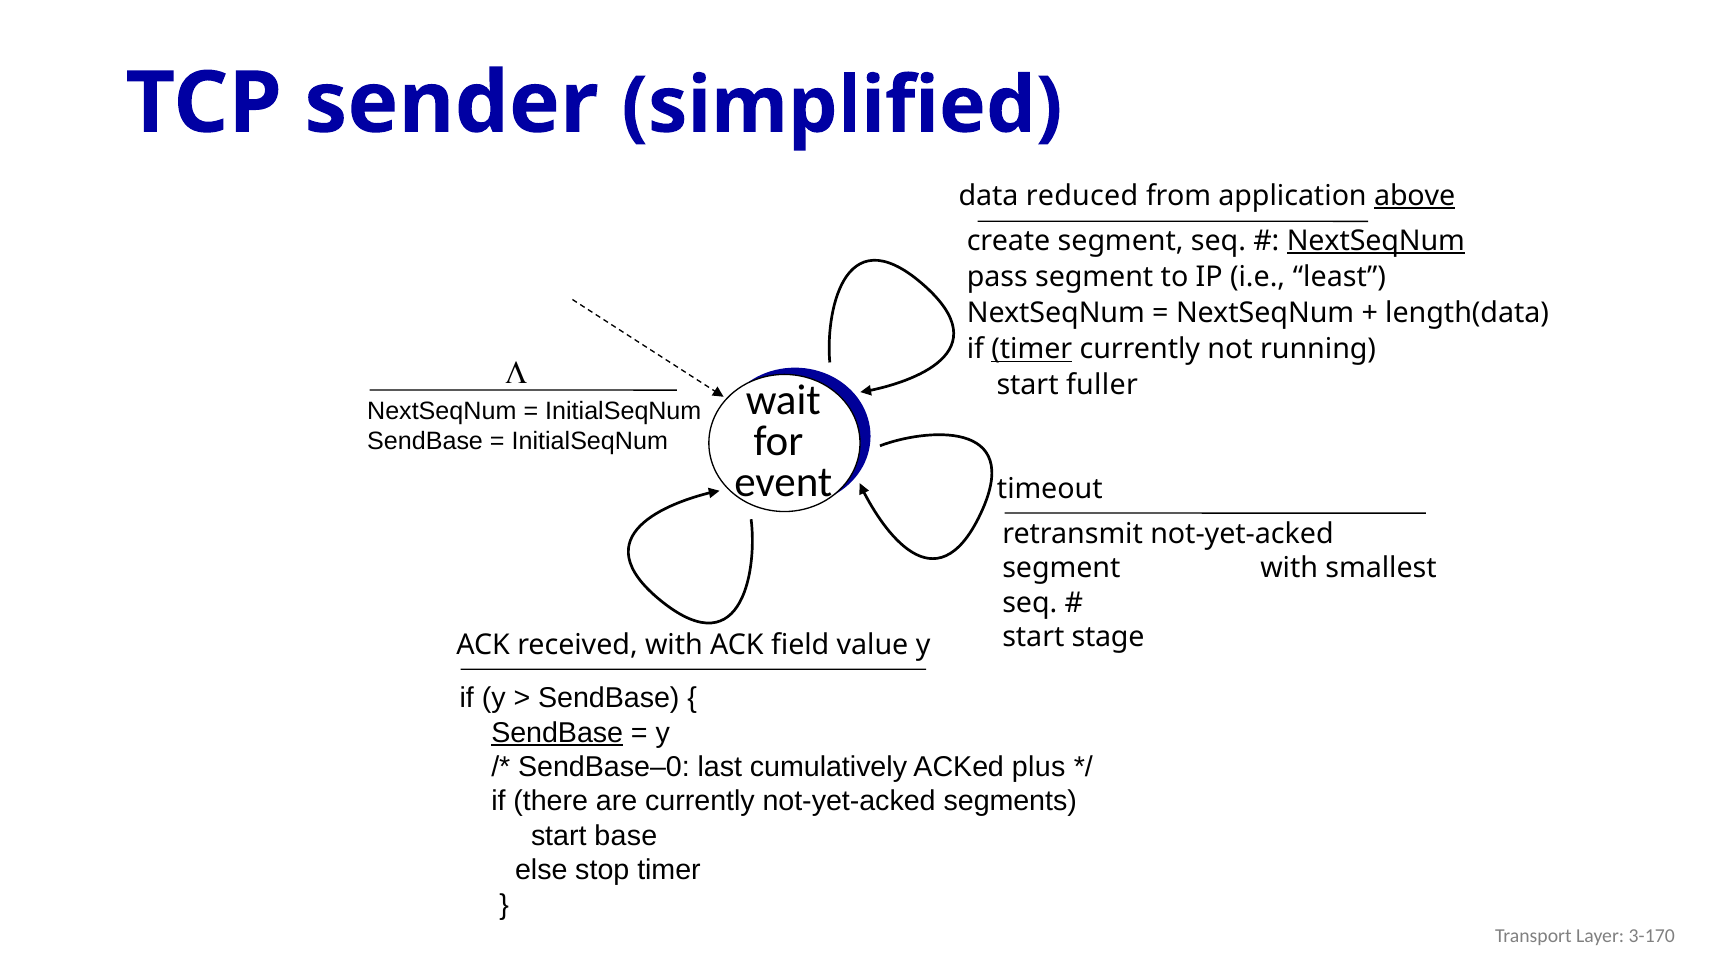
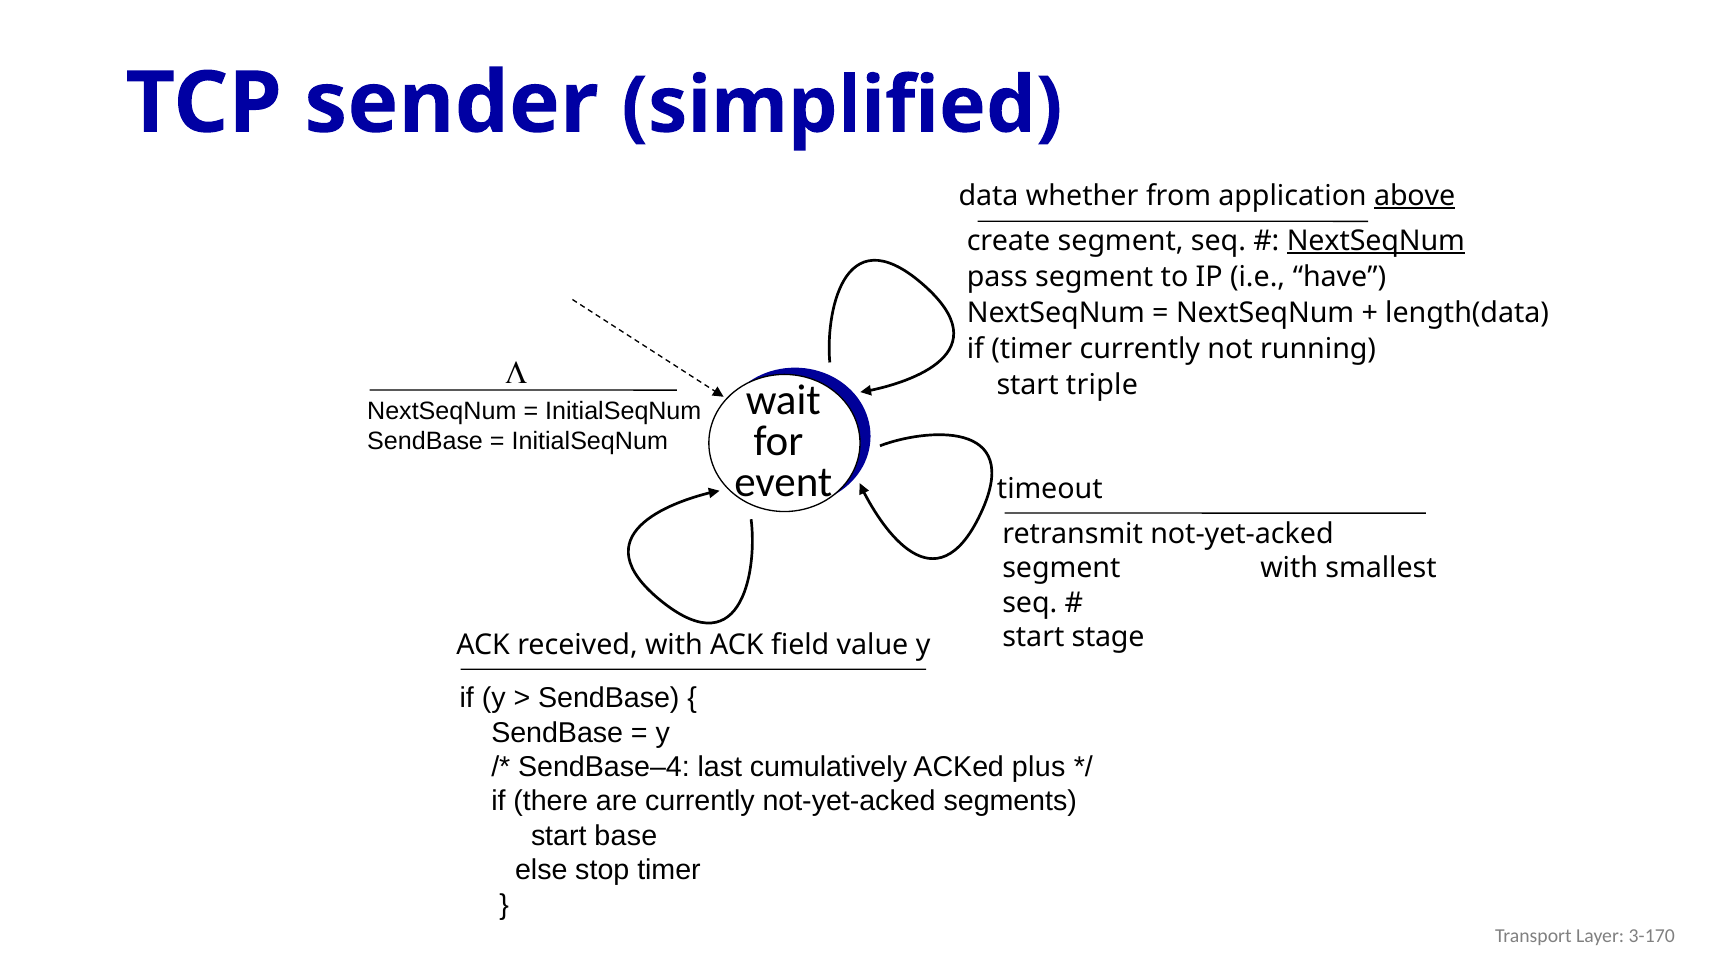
reduced: reduced -> whether
least: least -> have
timer at (1032, 349) underline: present -> none
fuller: fuller -> triple
SendBase at (557, 732) underline: present -> none
SendBase–0: SendBase–0 -> SendBase–4
